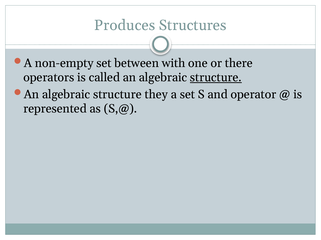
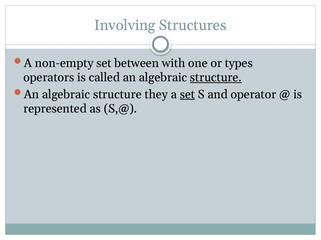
Produces: Produces -> Involving
there: there -> types
set at (187, 95) underline: none -> present
